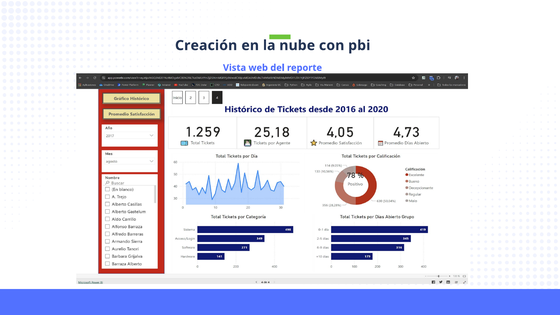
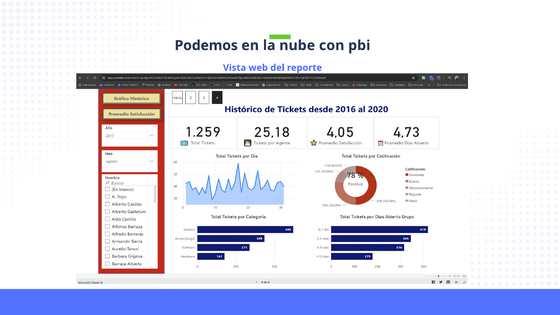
Creación: Creación -> Podemos
